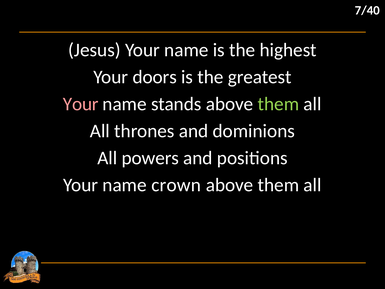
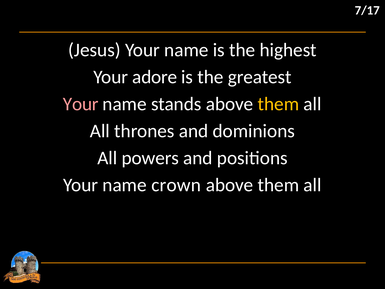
7/40: 7/40 -> 7/17
doors: doors -> adore
them at (278, 104) colour: light green -> yellow
